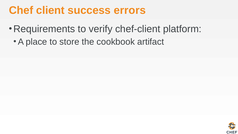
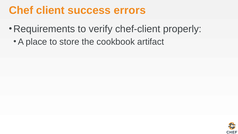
platform: platform -> properly
